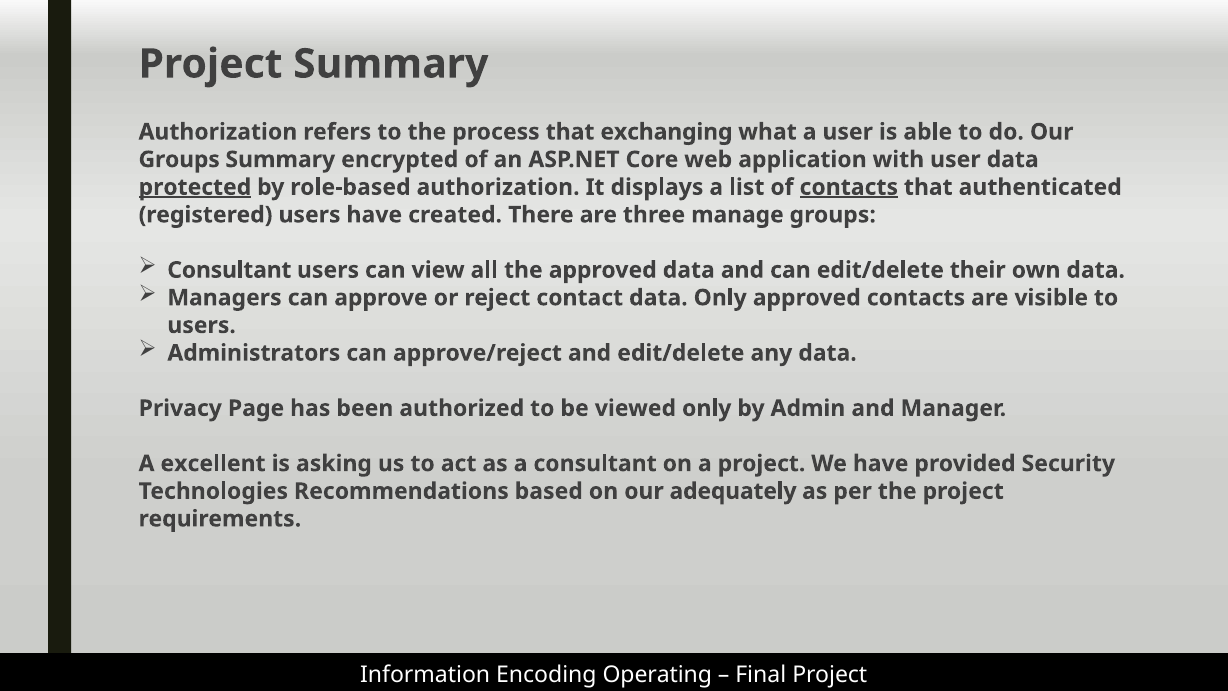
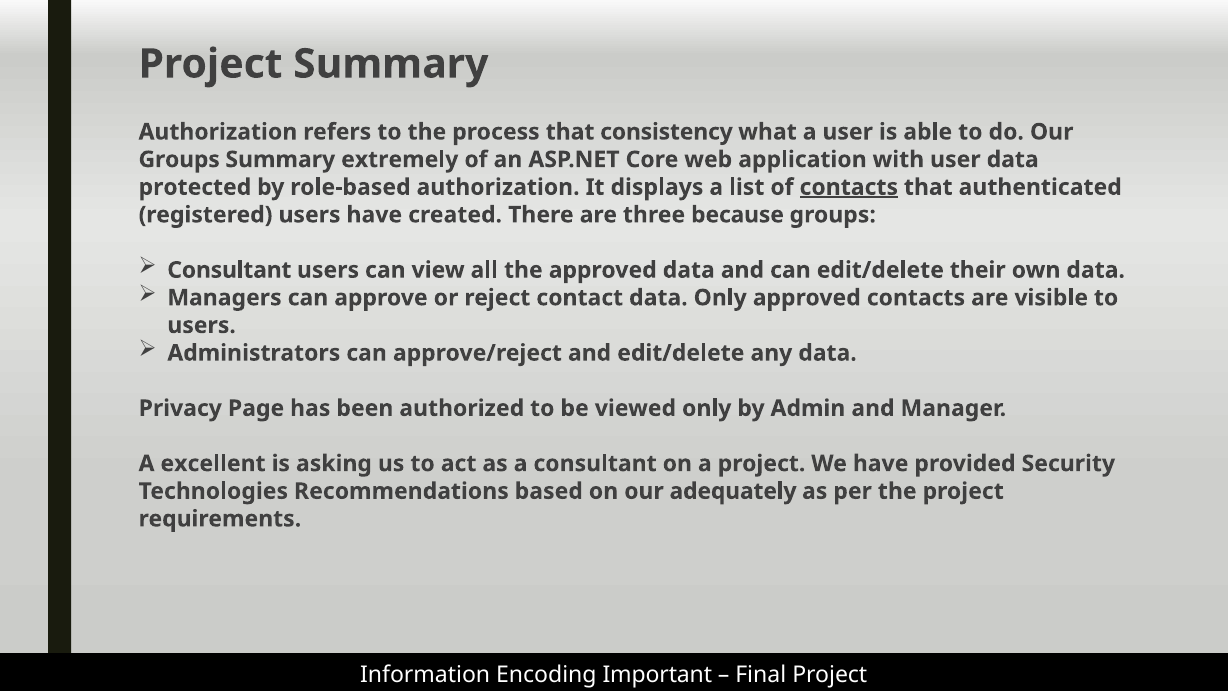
exchanging: exchanging -> consistency
encrypted: encrypted -> extremely
protected underline: present -> none
manage: manage -> because
Operating: Operating -> Important
